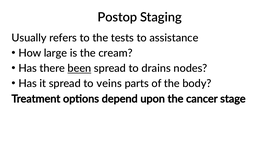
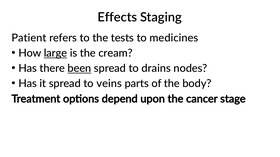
Postop: Postop -> Effects
Usually: Usually -> Patient
assistance: assistance -> medicines
large underline: none -> present
